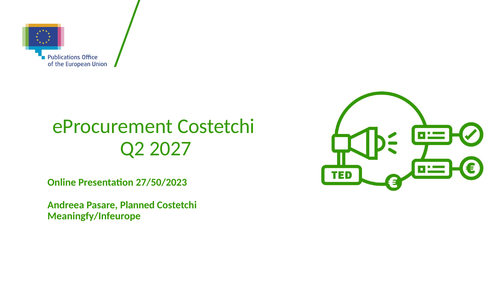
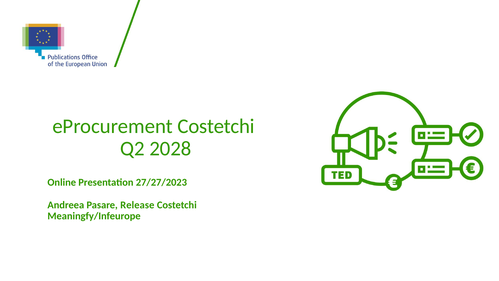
2027: 2027 -> 2028
27/50/2023: 27/50/2023 -> 27/27/2023
Planned: Planned -> Release
